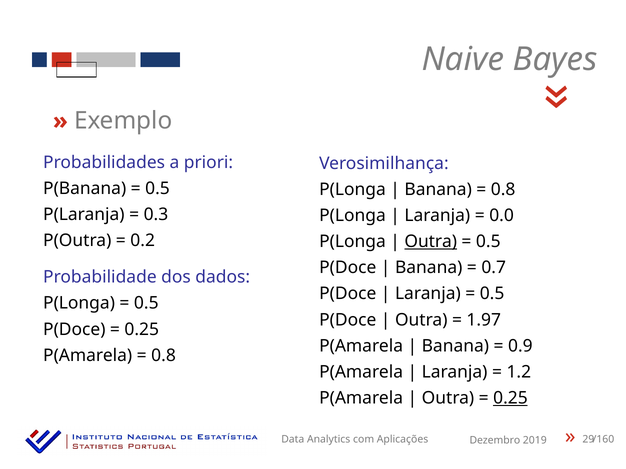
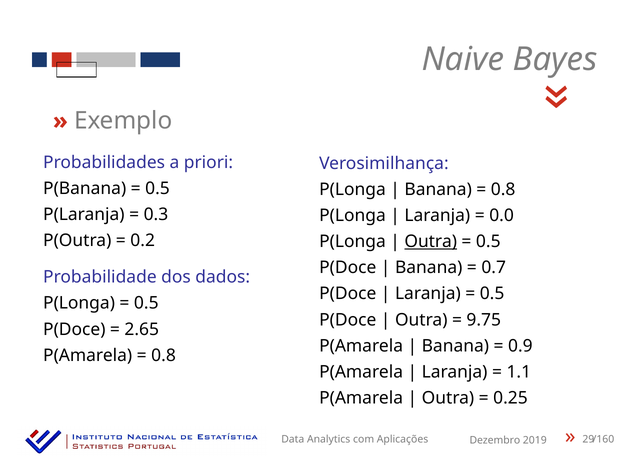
1.97: 1.97 -> 9.75
0.25 at (142, 330): 0.25 -> 2.65
1.2: 1.2 -> 1.1
0.25 at (510, 398) underline: present -> none
